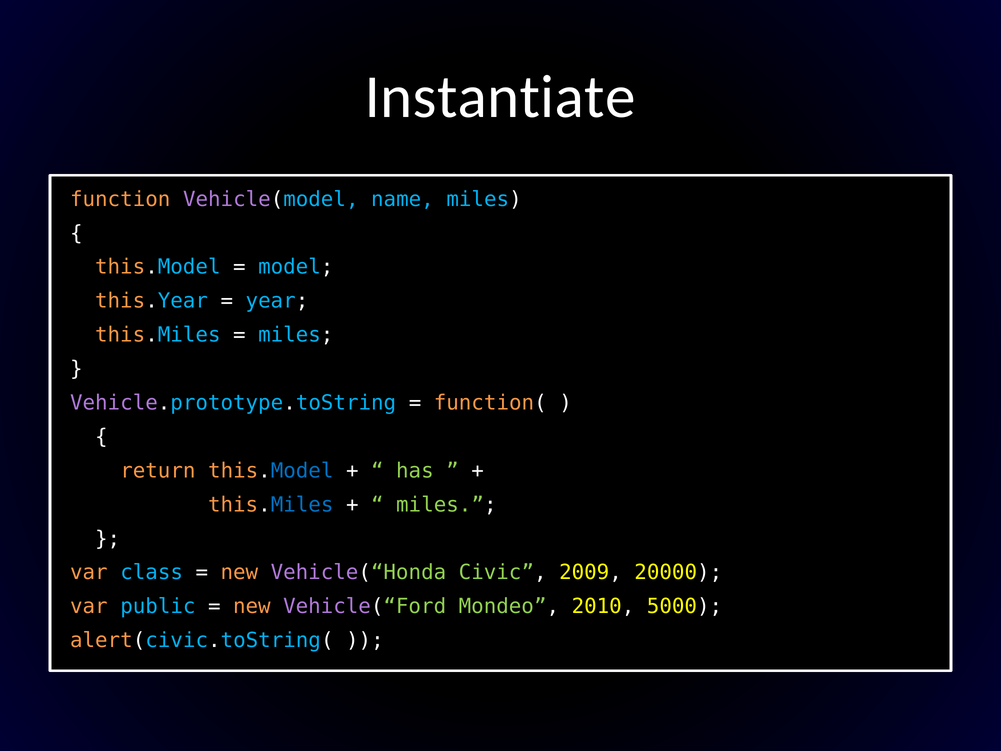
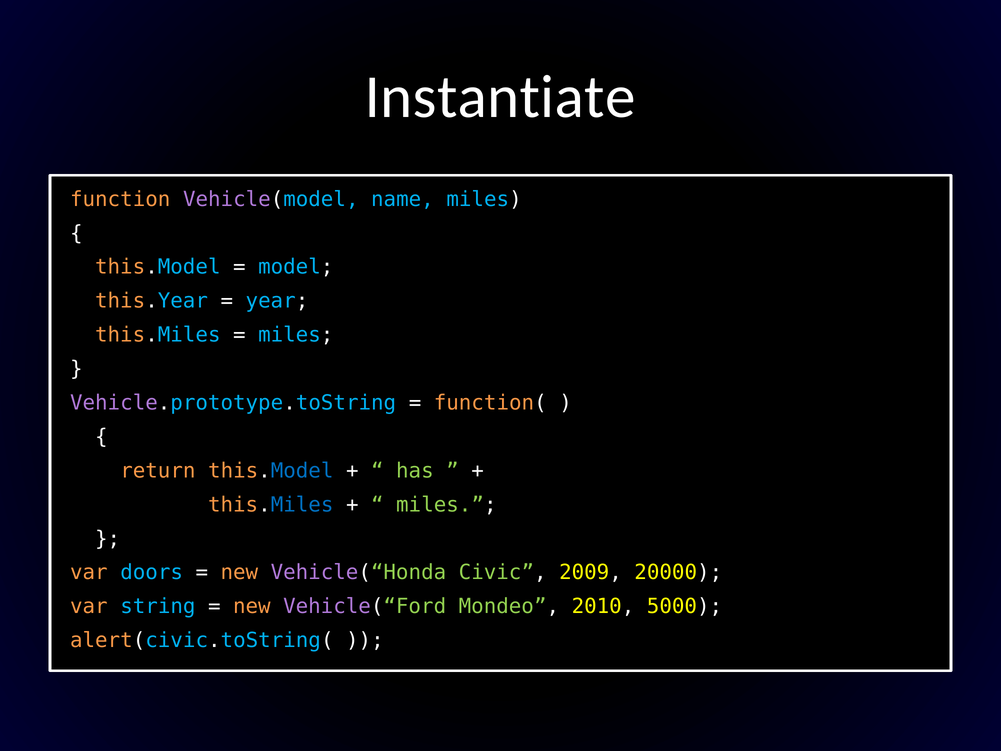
class: class -> doors
public: public -> string
